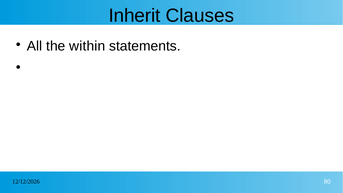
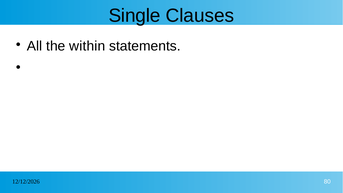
Inherit: Inherit -> Single
